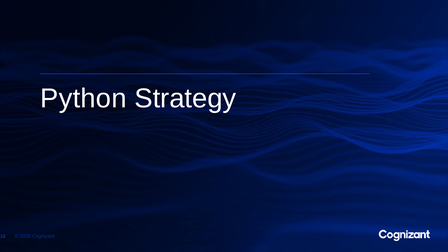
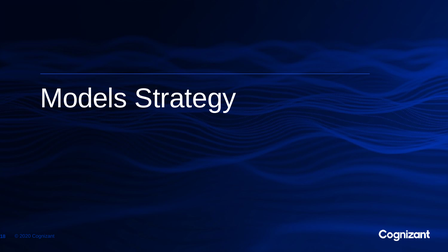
Python: Python -> Models
